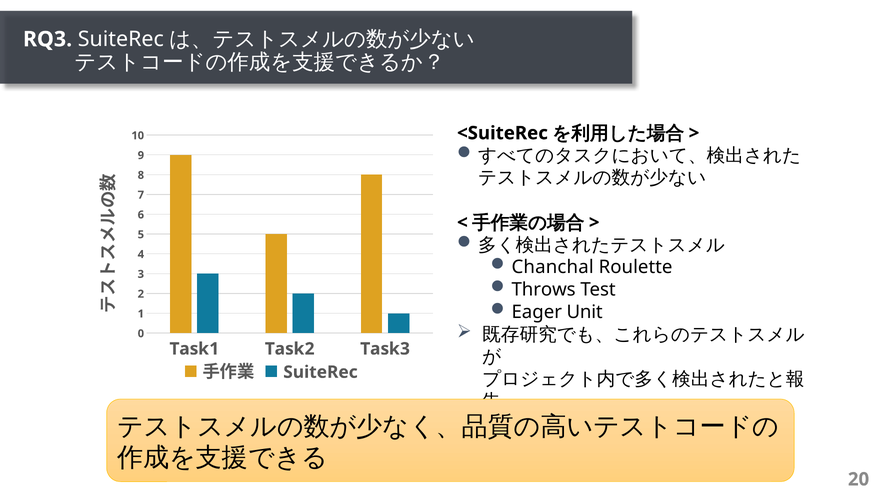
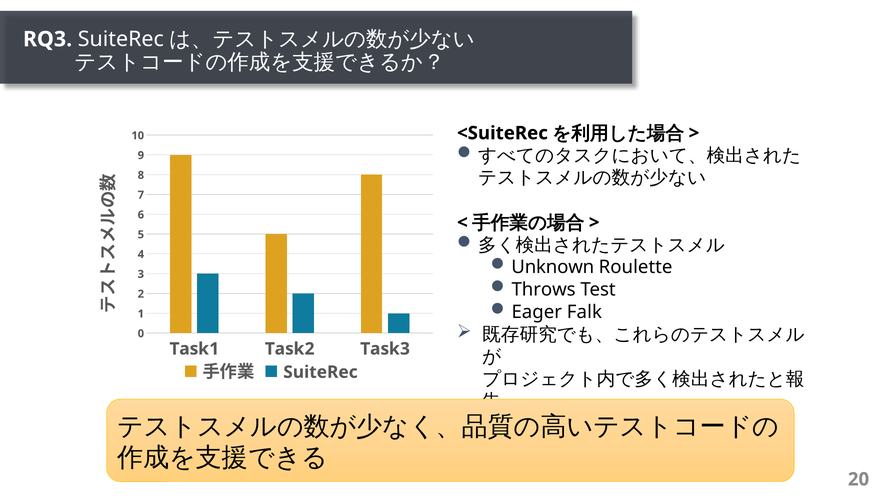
Chanchal: Chanchal -> Unknown
Unit: Unit -> Falk
